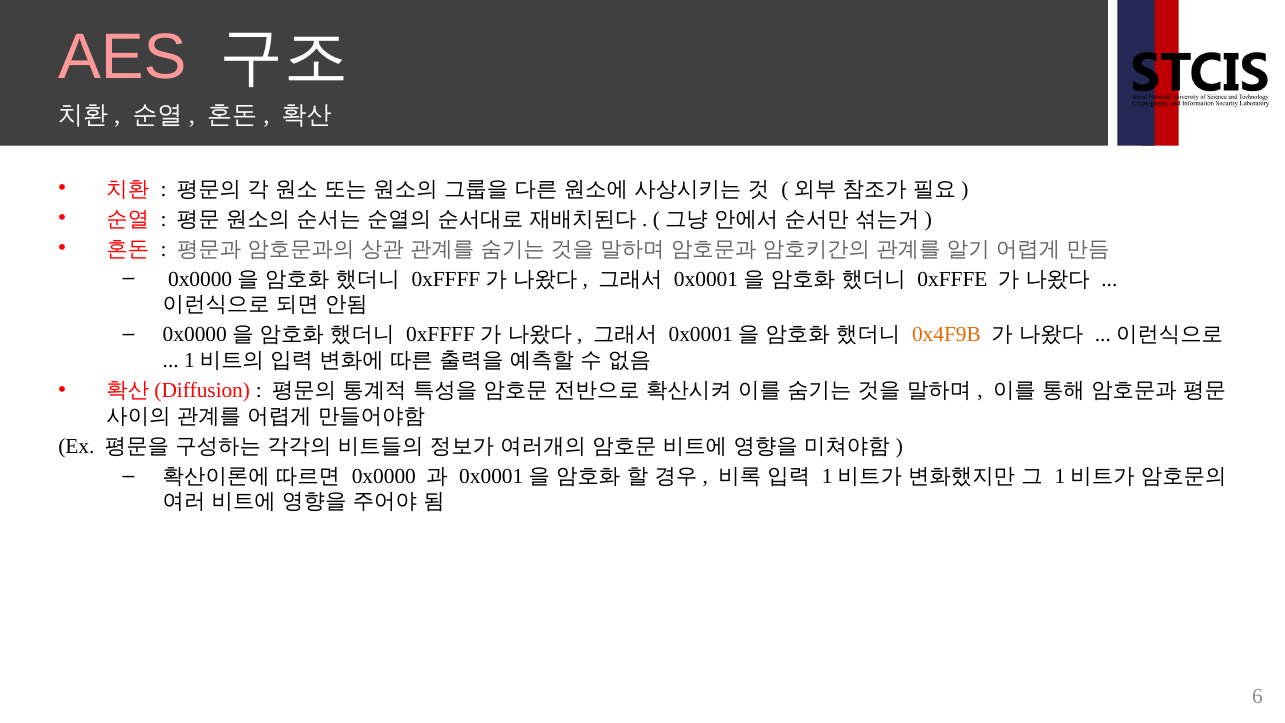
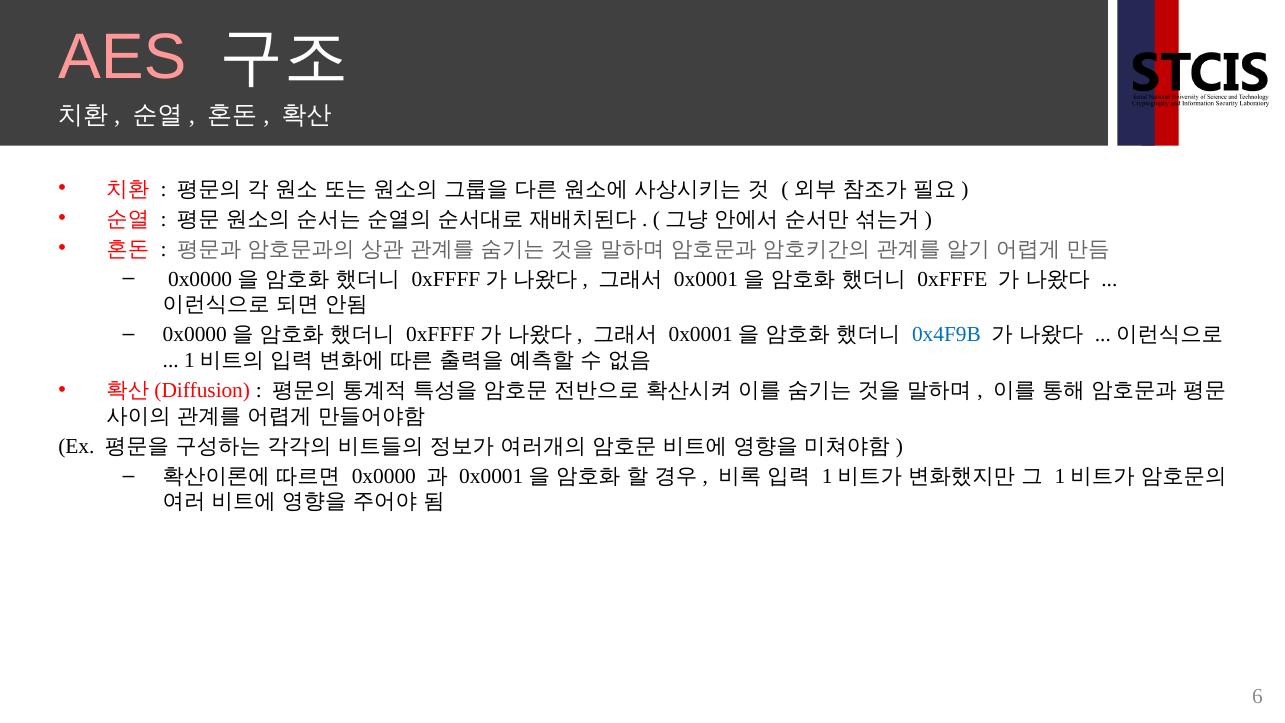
0x4F9B colour: orange -> blue
